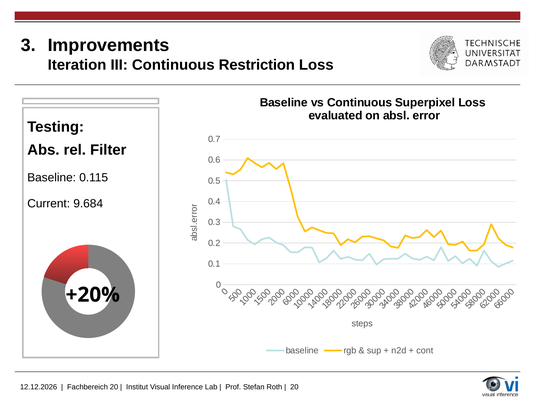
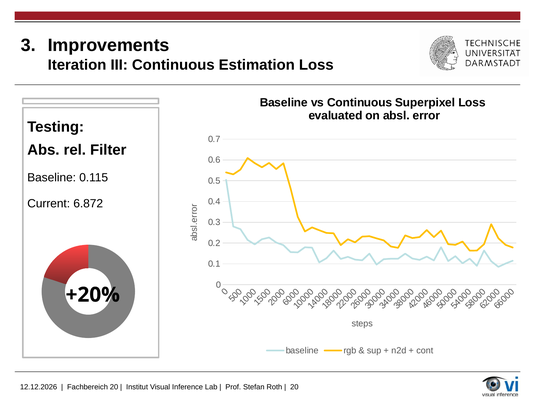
Restriction: Restriction -> Estimation
9.684: 9.684 -> 6.872
